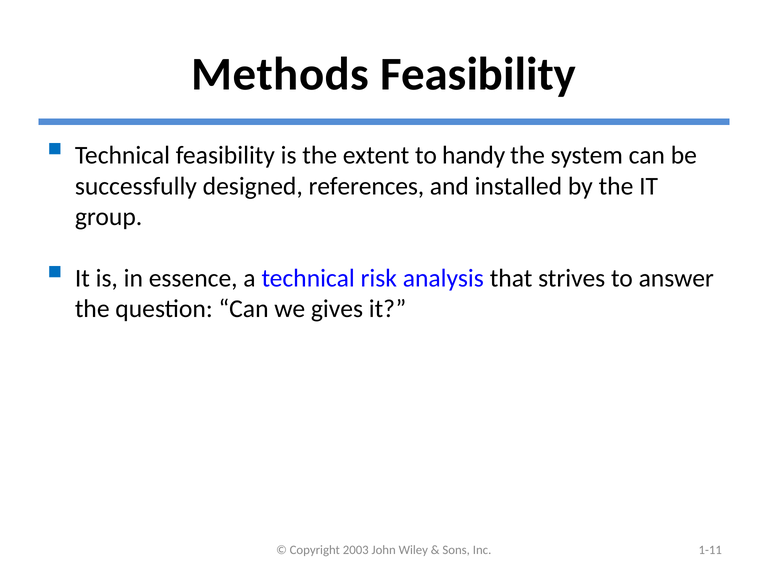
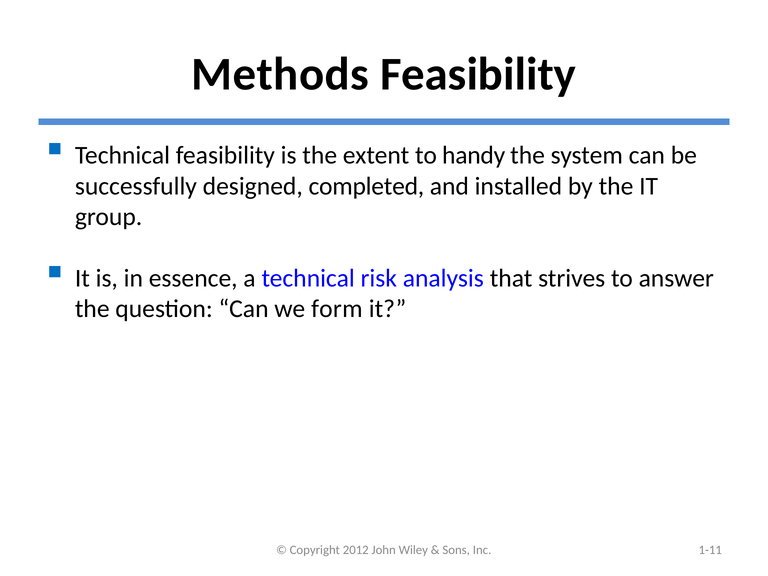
references: references -> completed
gives: gives -> form
2003: 2003 -> 2012
